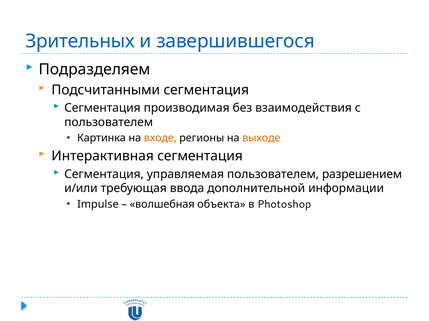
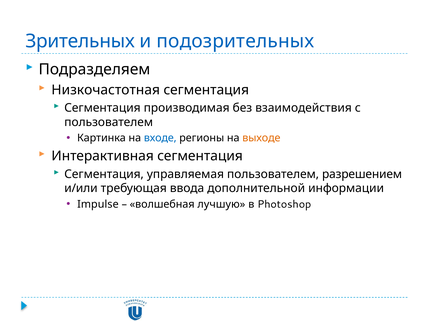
завершившегося: завершившегося -> подозрительных
Подсчитанными: Подсчитанными -> Низкочастотная
входе colour: orange -> blue
объекта: объекта -> лучшую
